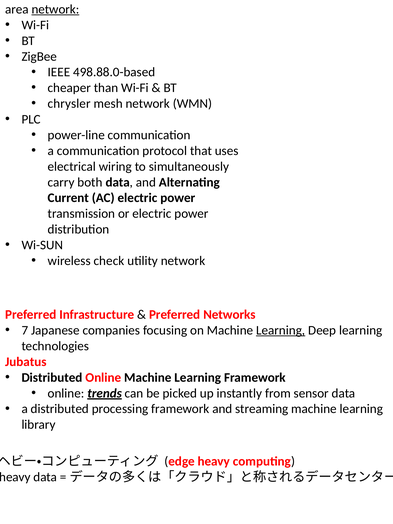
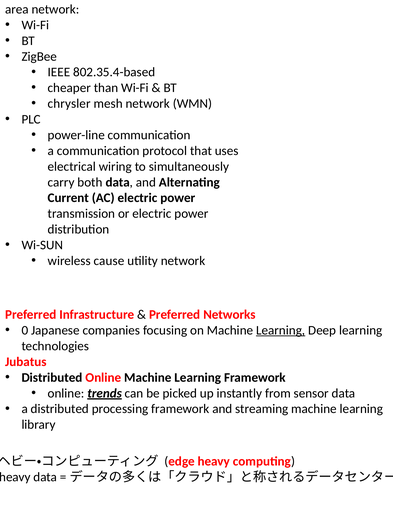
network at (55, 9) underline: present -> none
498.88.0-based: 498.88.0-based -> 802.35.4-based
check: check -> cause
7: 7 -> 0
